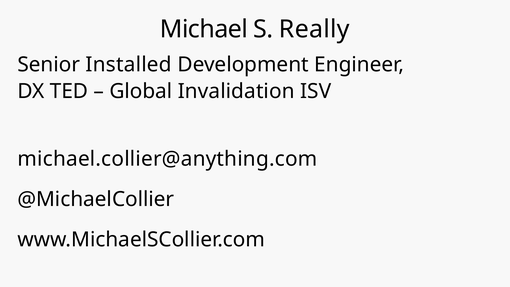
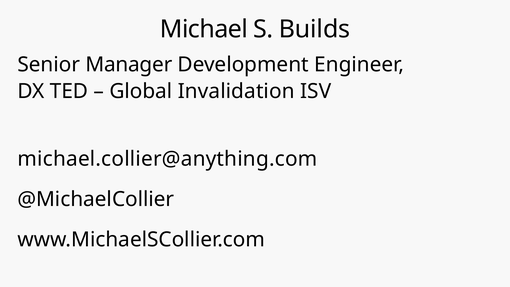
Really: Really -> Builds
Installed: Installed -> Manager
